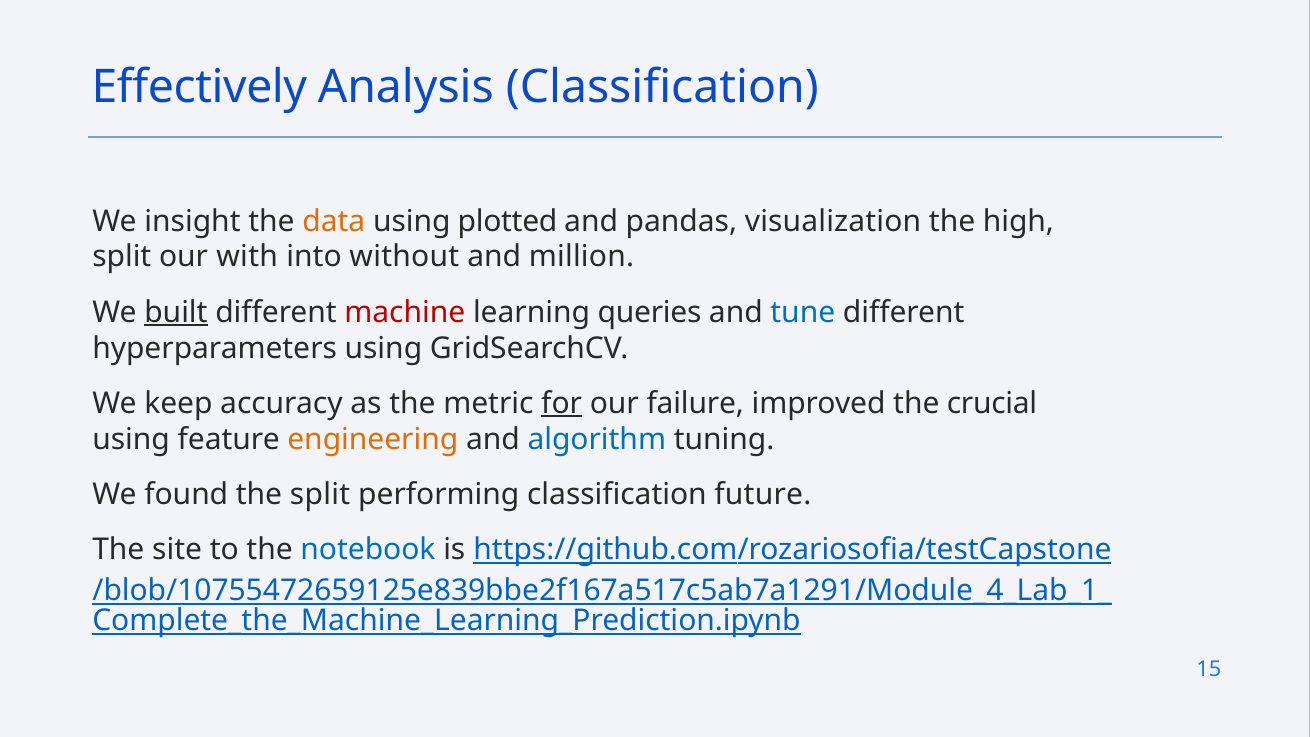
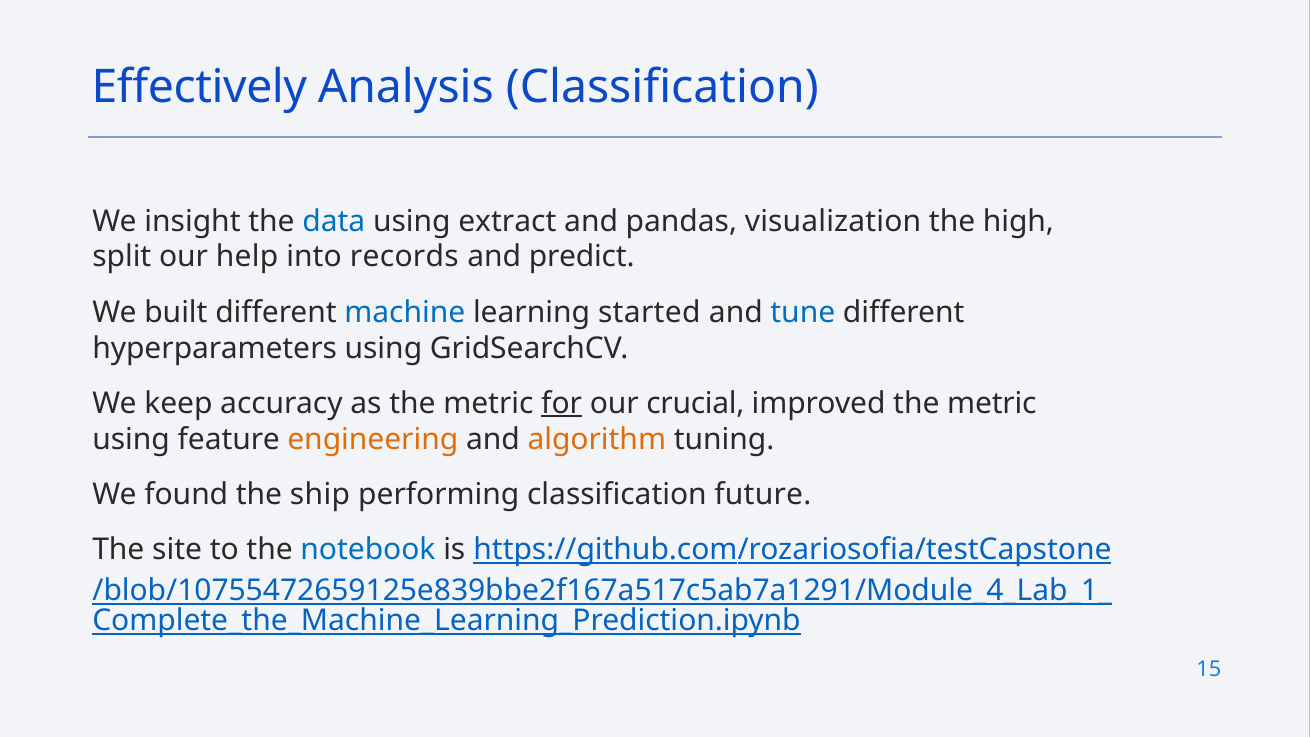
data colour: orange -> blue
plotted: plotted -> extract
with: with -> help
without: without -> records
million: million -> predict
built underline: present -> none
machine colour: red -> blue
queries: queries -> started
failure: failure -> crucial
improved the crucial: crucial -> metric
algorithm colour: blue -> orange
the split: split -> ship
